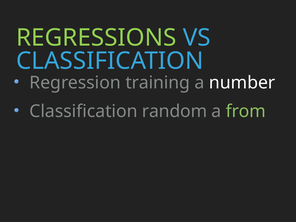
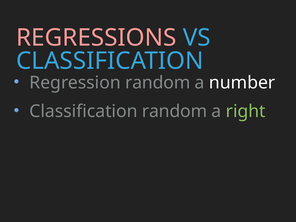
REGRESSIONS colour: light green -> pink
Regression training: training -> random
from: from -> right
